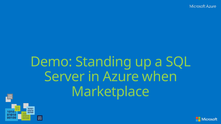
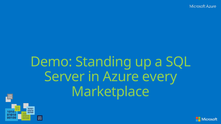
when: when -> every
